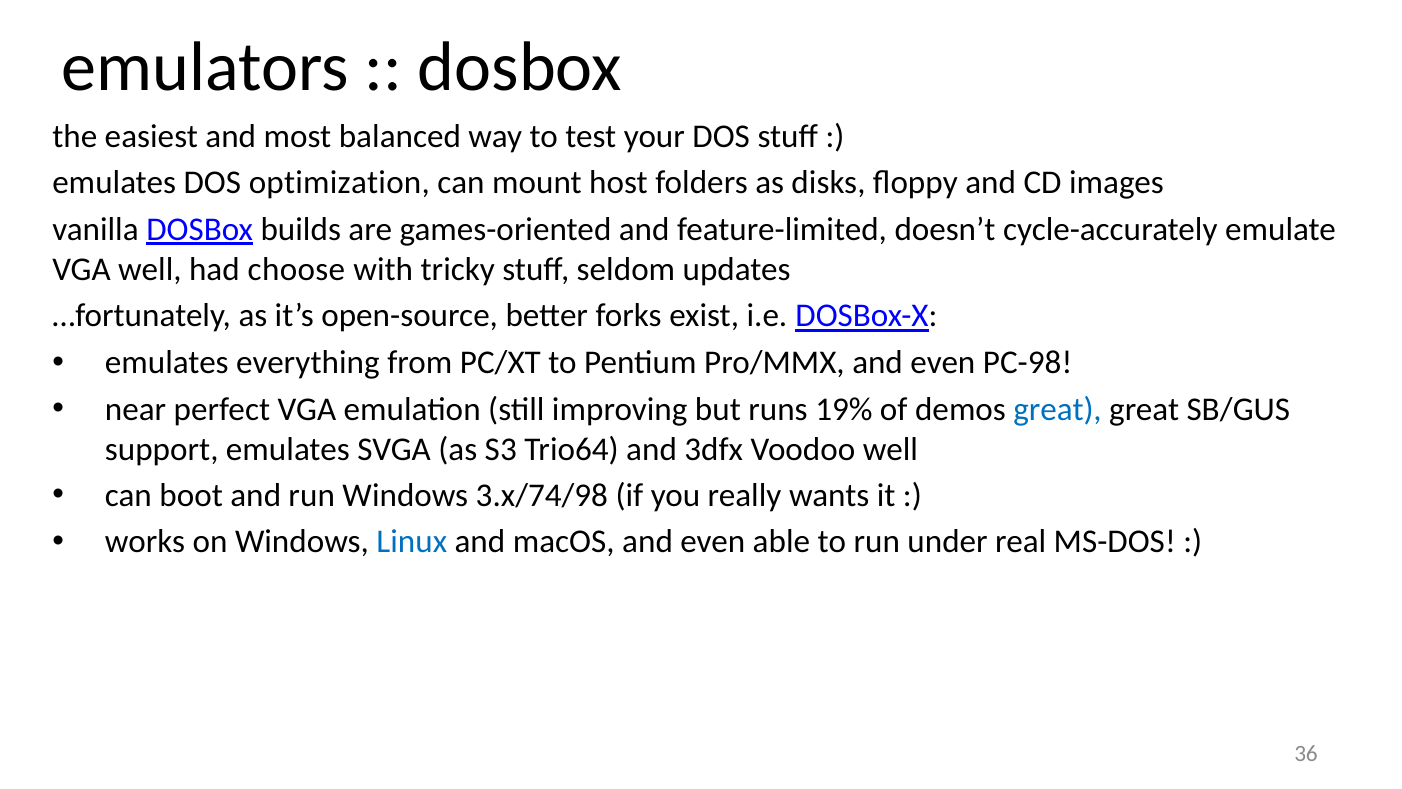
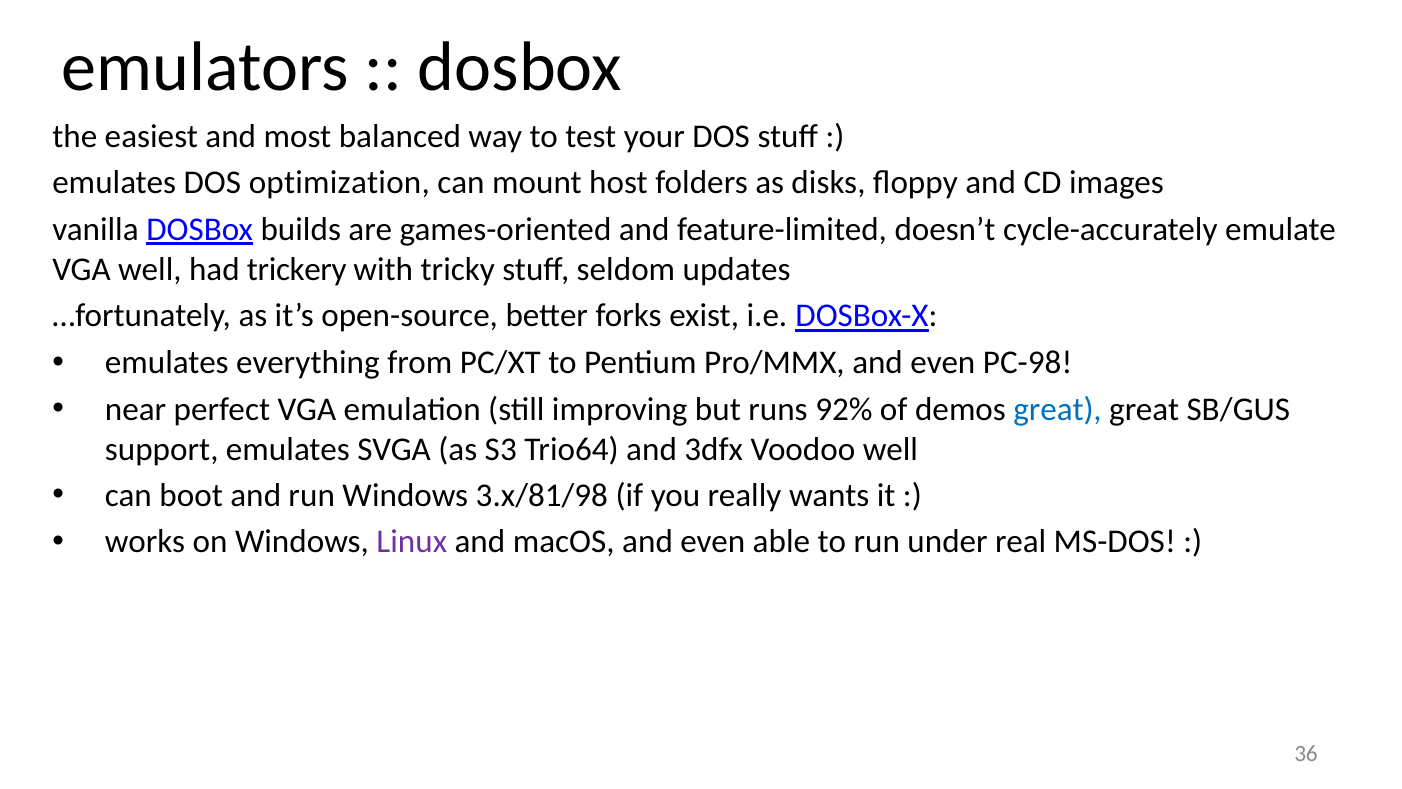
choose: choose -> trickery
19%: 19% -> 92%
3.x/74/98: 3.x/74/98 -> 3.x/81/98
Linux colour: blue -> purple
